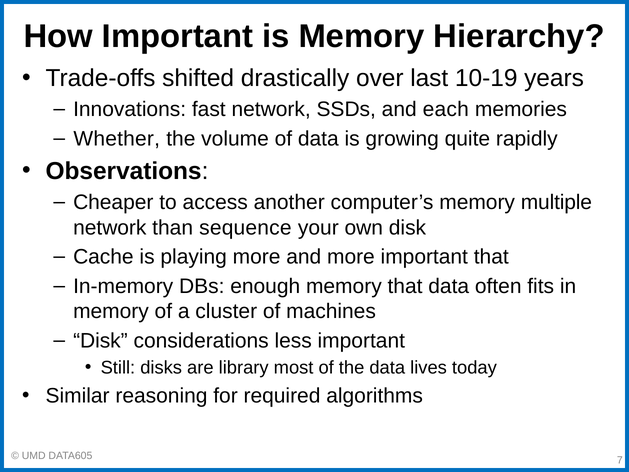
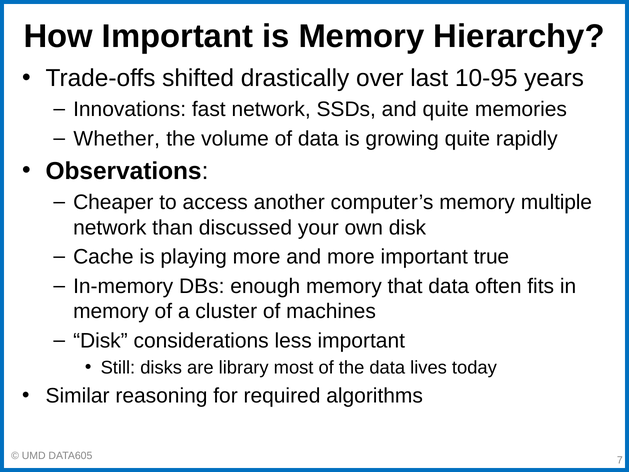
10-19: 10-19 -> 10-95
and each: each -> quite
sequence: sequence -> discussed
important that: that -> true
